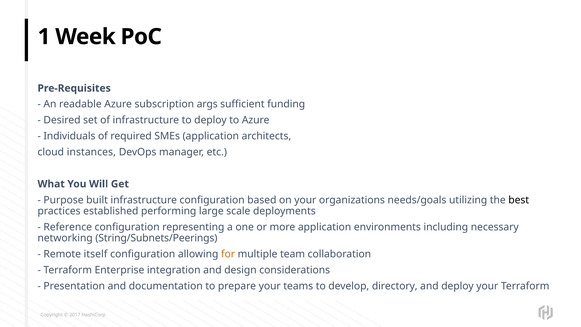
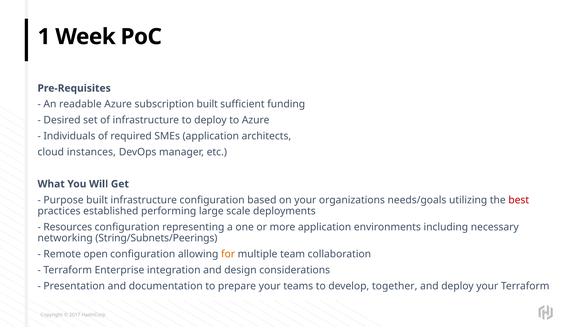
subscription args: args -> built
best colour: black -> red
Reference: Reference -> Resources
itself: itself -> open
directory: directory -> together
